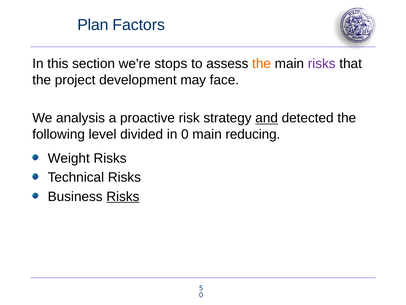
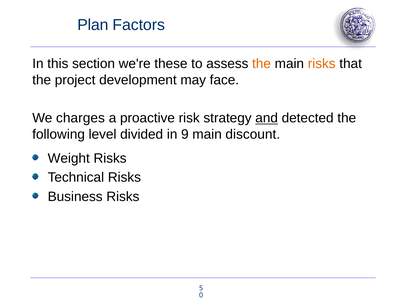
stops: stops -> these
risks at (322, 64) colour: purple -> orange
analysis: analysis -> charges
in 0: 0 -> 9
reducing: reducing -> discount
Risks at (123, 196) underline: present -> none
